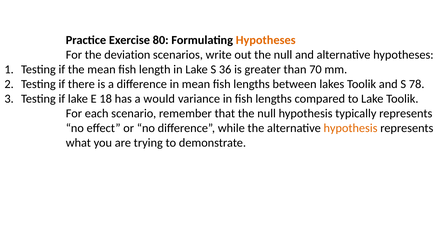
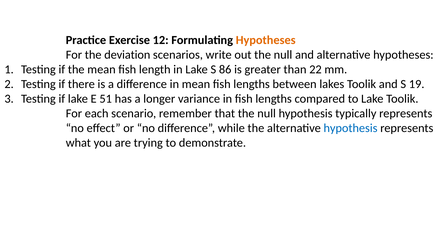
80: 80 -> 12
36: 36 -> 86
70: 70 -> 22
78: 78 -> 19
18: 18 -> 51
would: would -> longer
hypothesis at (351, 129) colour: orange -> blue
